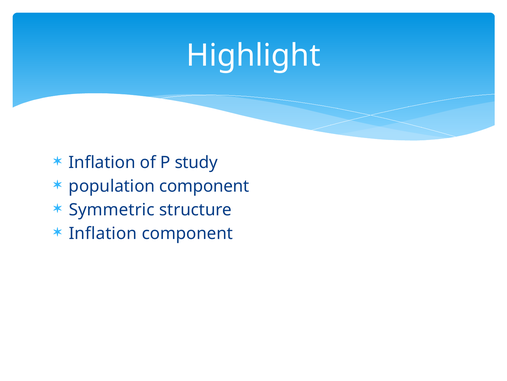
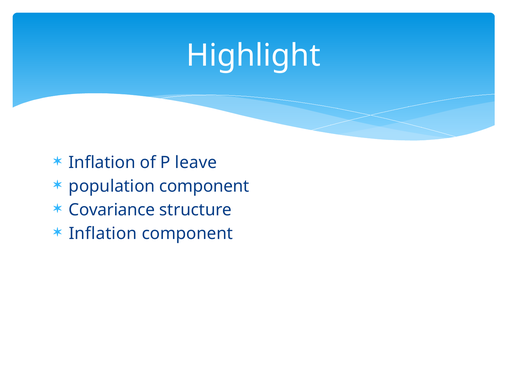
study: study -> leave
Symmetric: Symmetric -> Covariance
